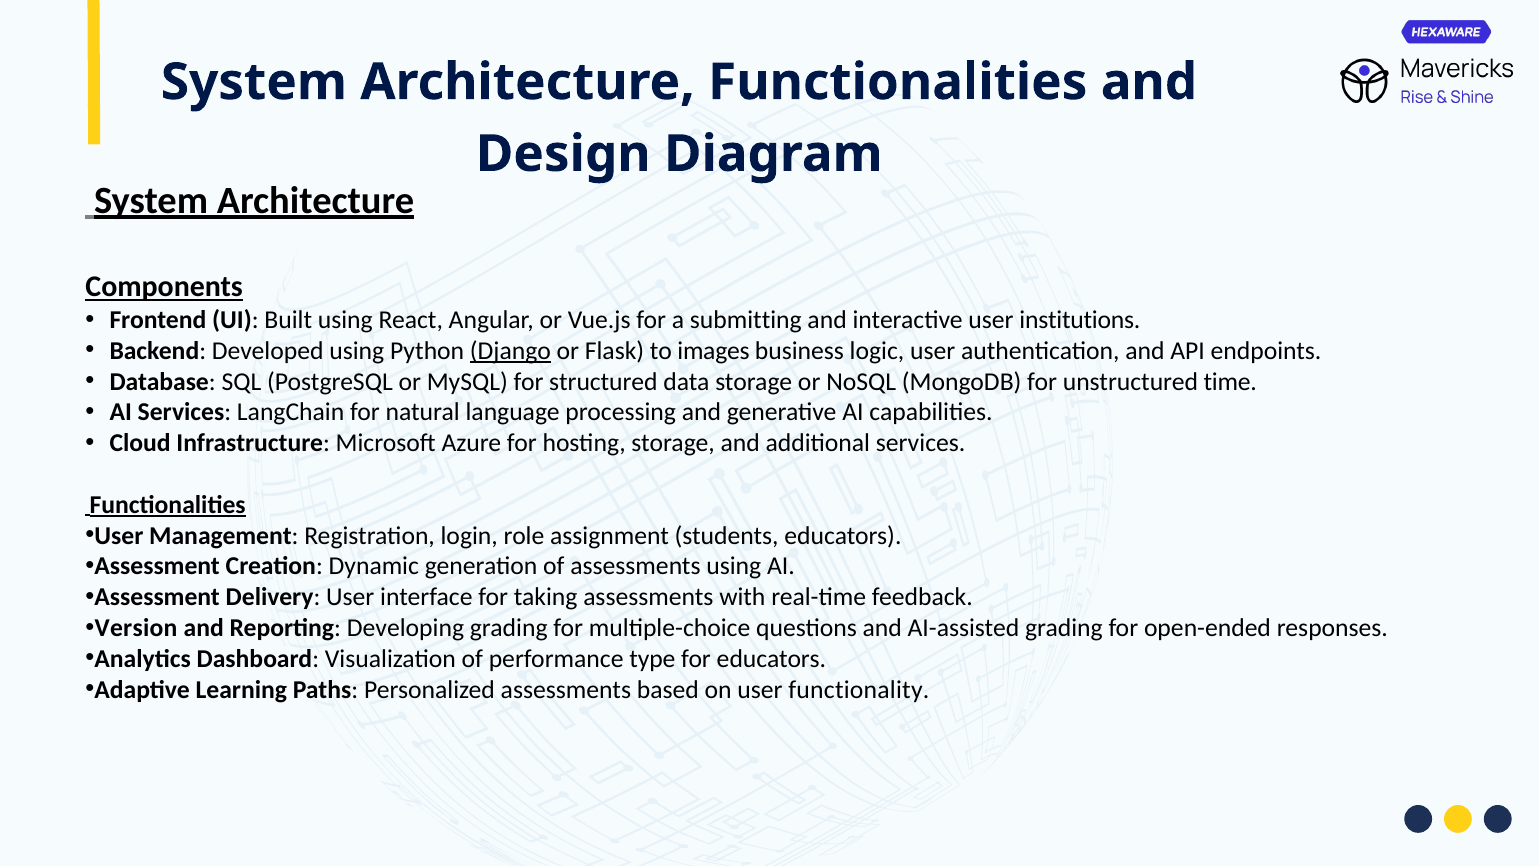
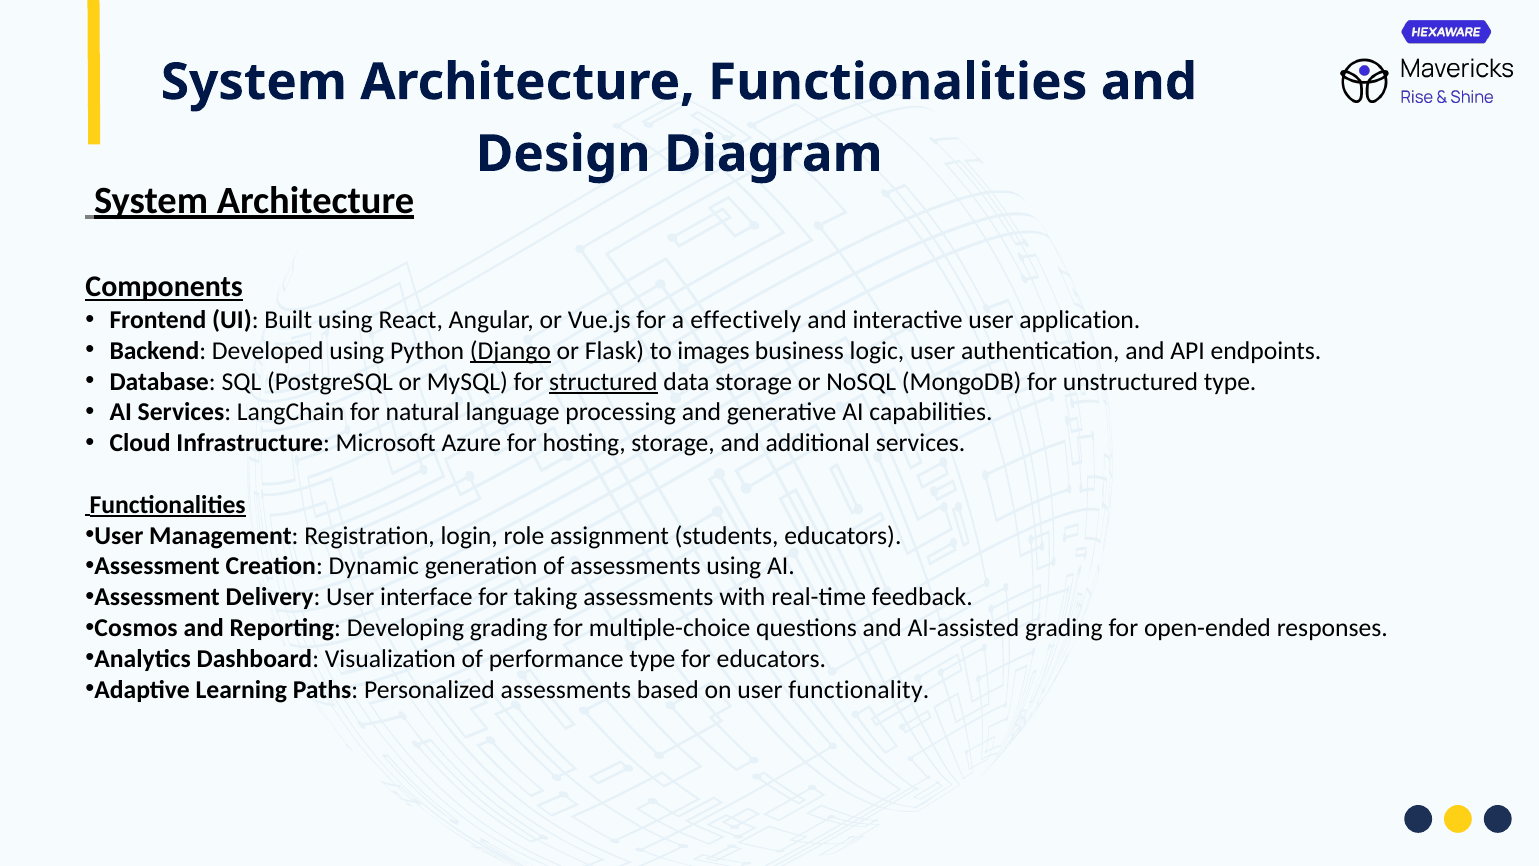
submitting: submitting -> effectively
institutions: institutions -> application
structured underline: none -> present
unstructured time: time -> type
Version: Version -> Cosmos
